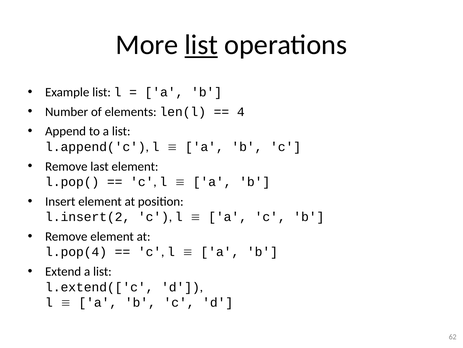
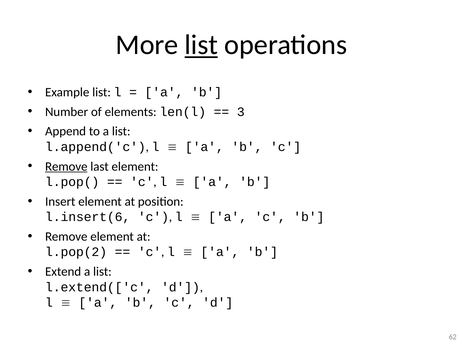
4: 4 -> 3
Remove at (66, 166) underline: none -> present
l.insert(2: l.insert(2 -> l.insert(6
l.pop(4: l.pop(4 -> l.pop(2
